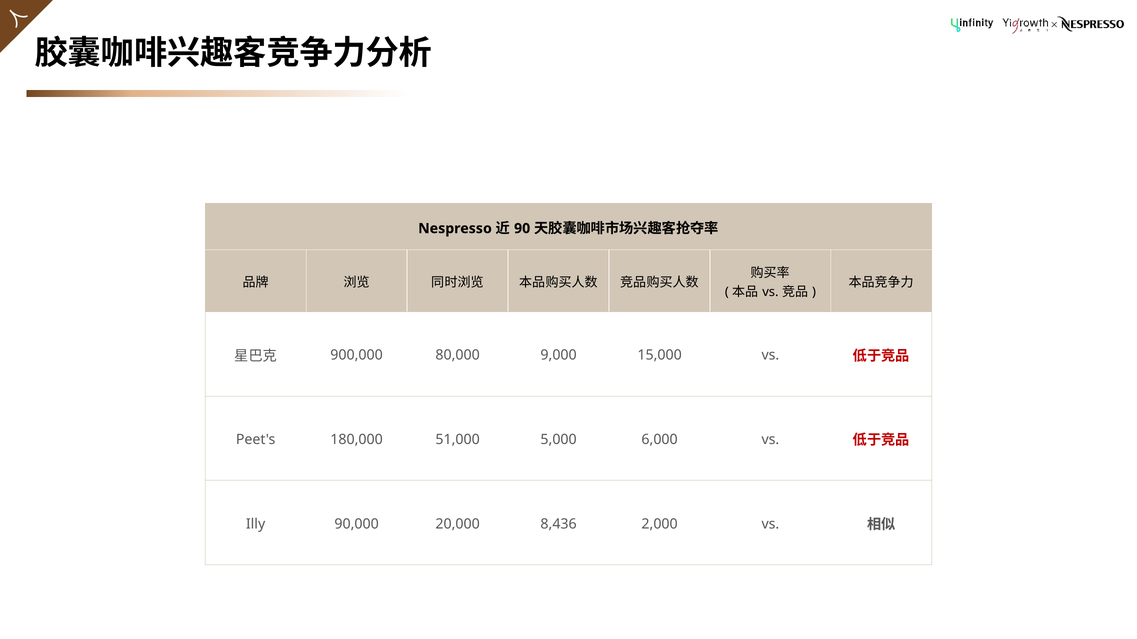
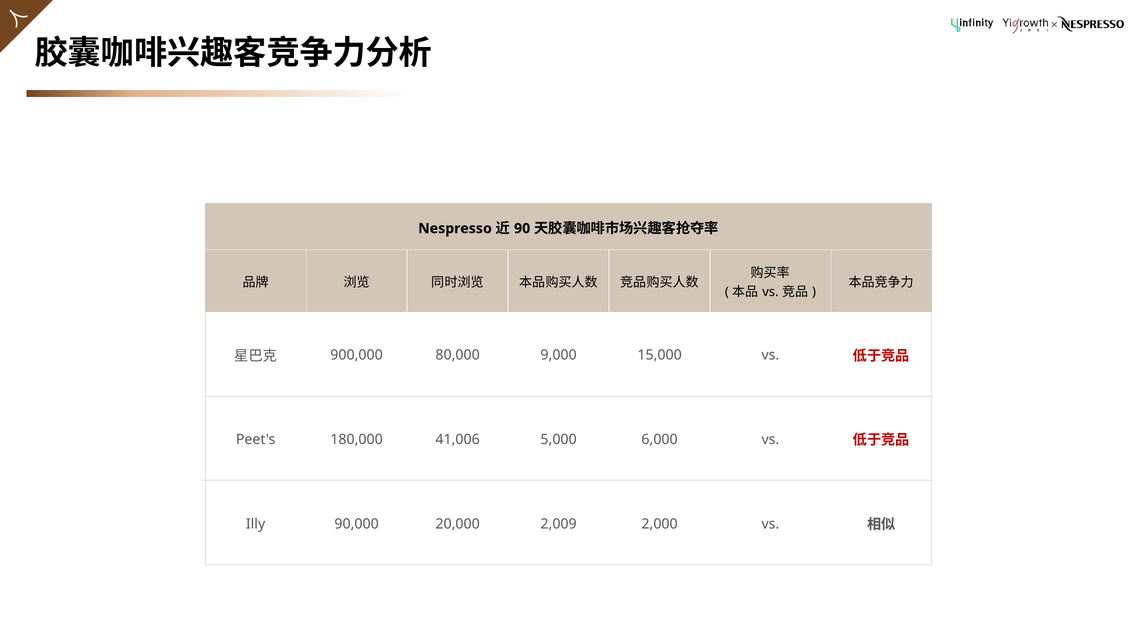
51,000: 51,000 -> 41,006
8,436: 8,436 -> 2,009
